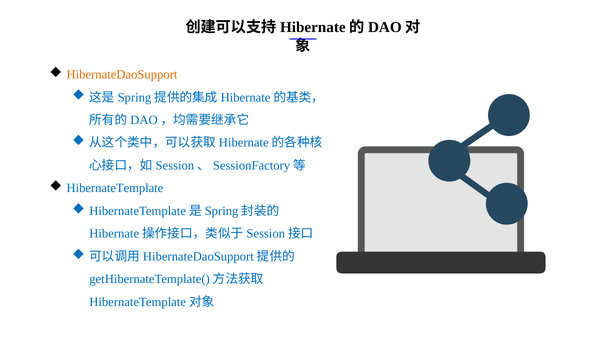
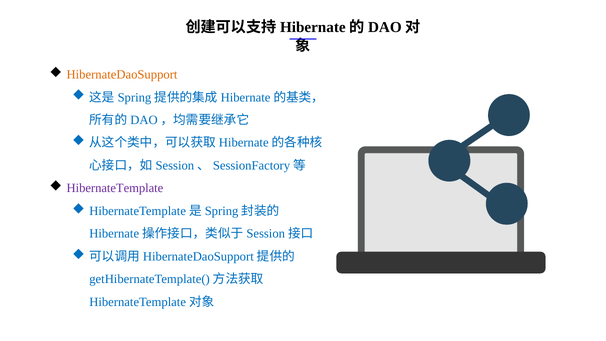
HibernateTemplate colour: blue -> purple
